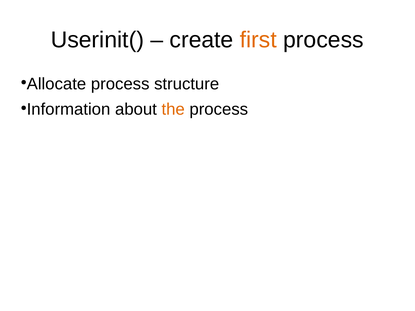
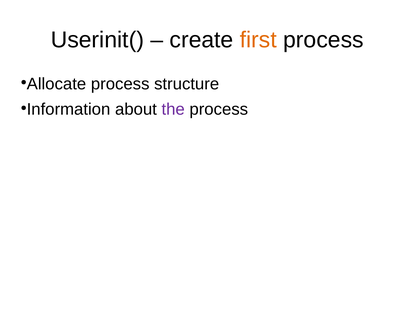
the colour: orange -> purple
